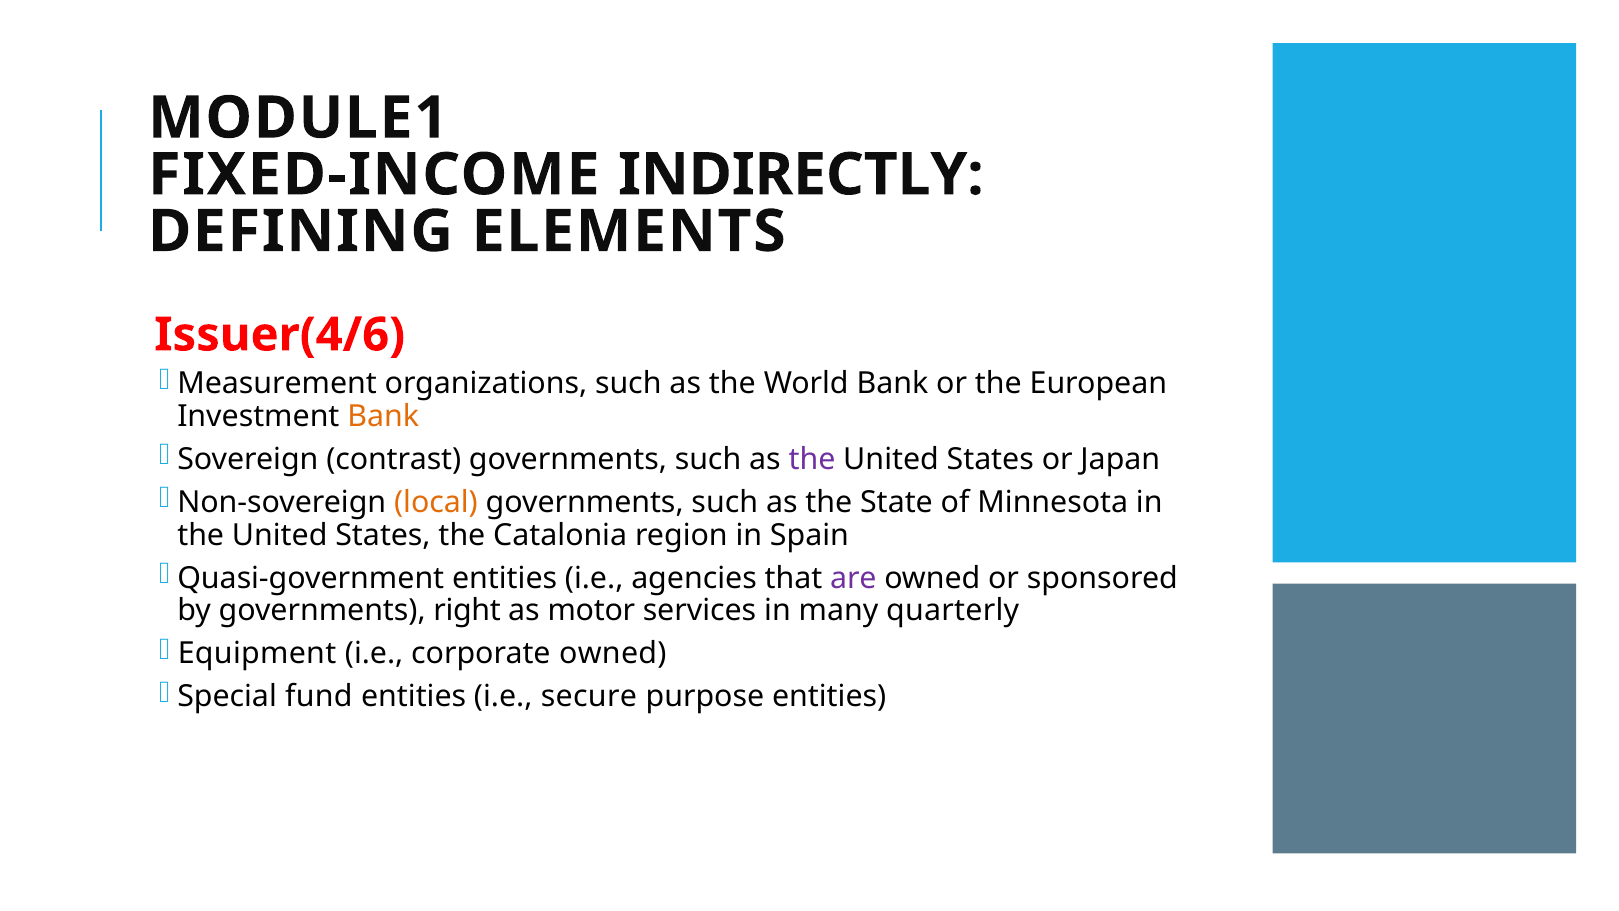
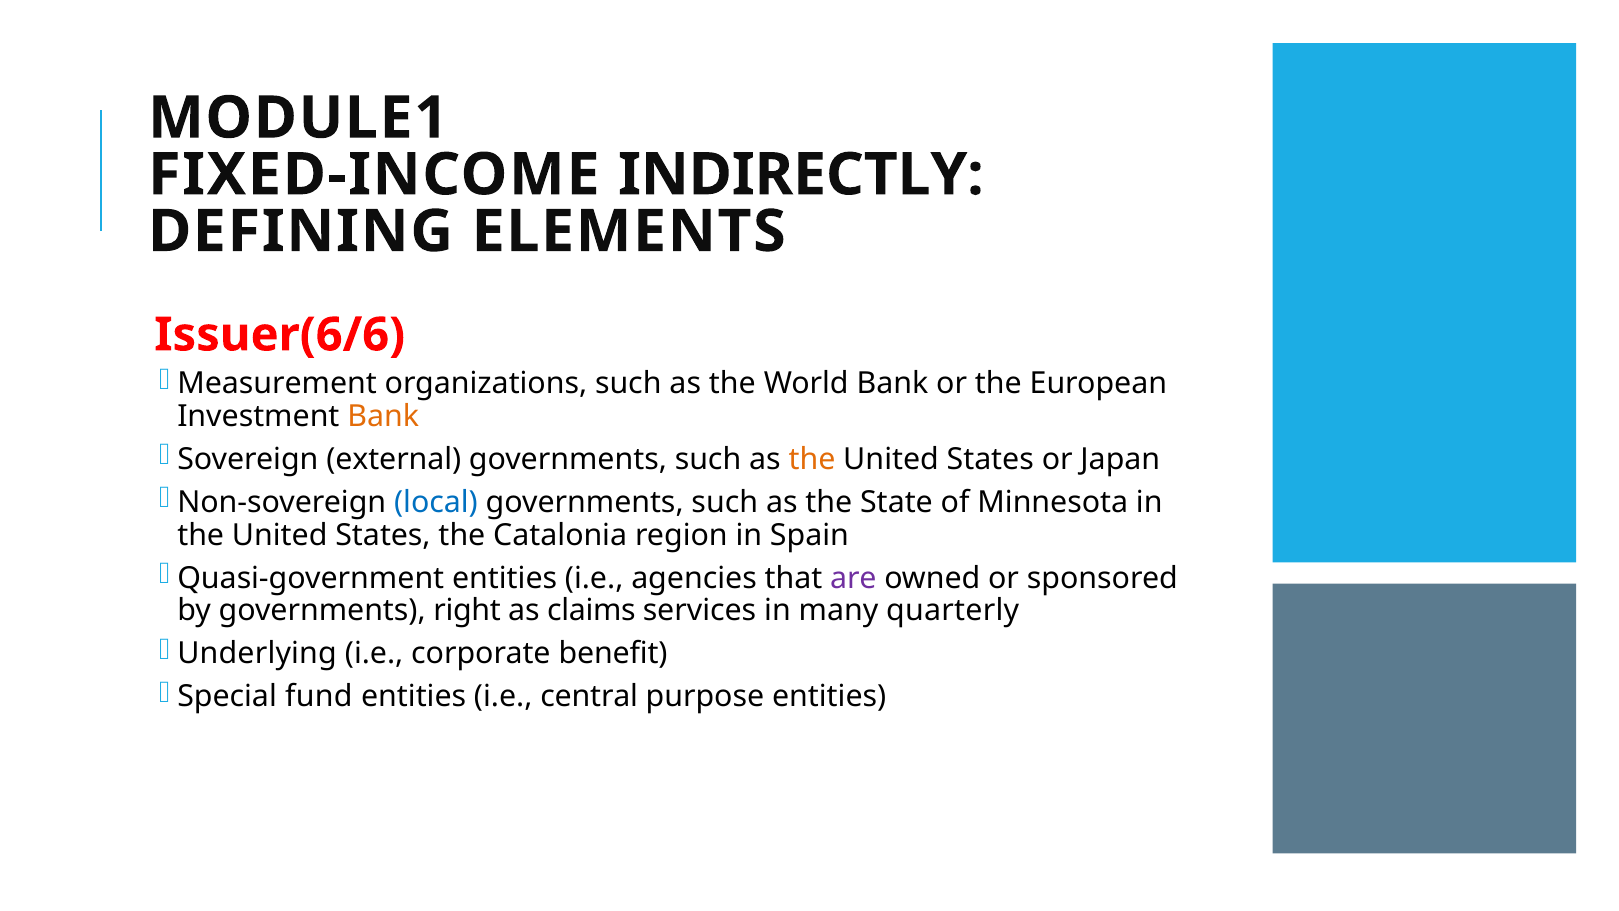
Issuer(4/6: Issuer(4/6 -> Issuer(6/6
contrast: contrast -> external
the at (812, 459) colour: purple -> orange
local colour: orange -> blue
motor: motor -> claims
Equipment: Equipment -> Underlying
corporate owned: owned -> benefit
secure: secure -> central
